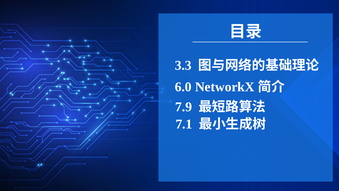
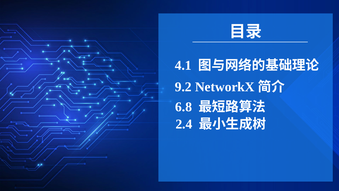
3.3: 3.3 -> 4.1
6.0: 6.0 -> 9.2
7.9: 7.9 -> 6.8
7.1: 7.1 -> 2.4
